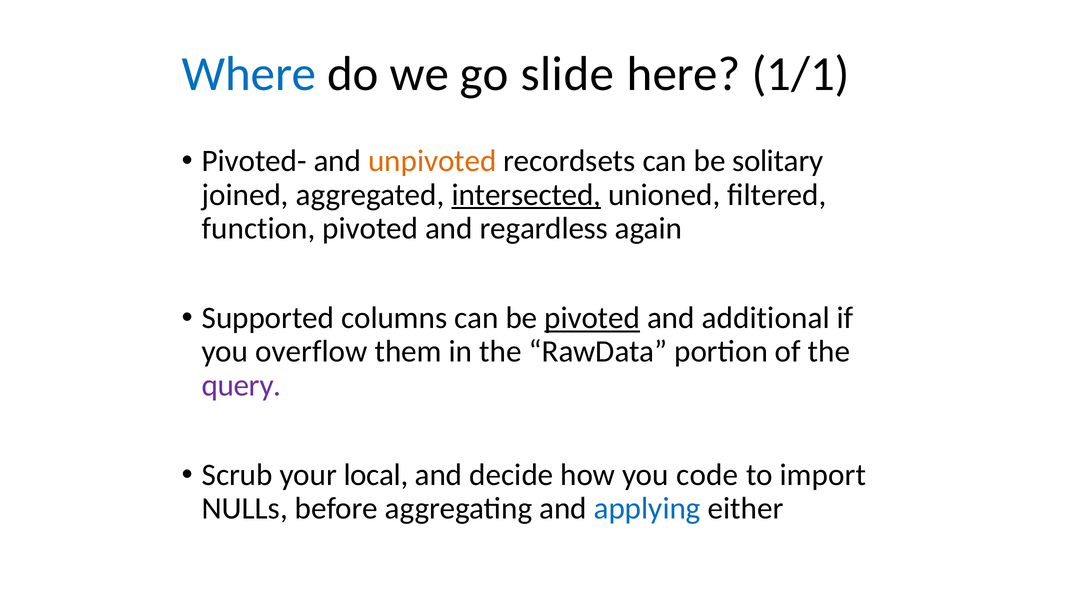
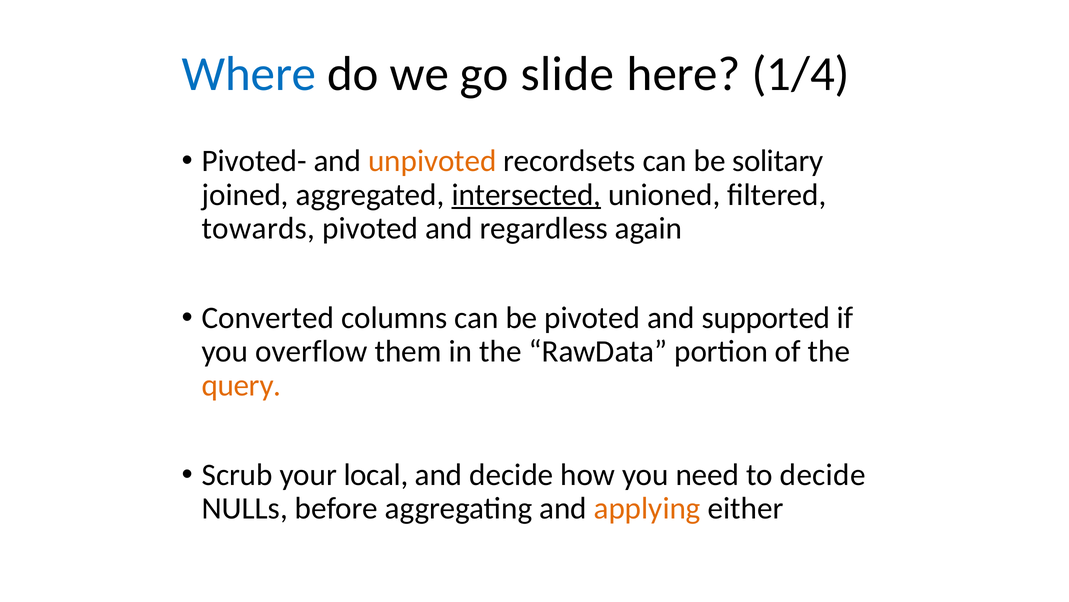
1/1: 1/1 -> 1/4
function: function -> towards
Supported: Supported -> Converted
pivoted at (592, 318) underline: present -> none
additional: additional -> supported
query colour: purple -> orange
code: code -> need
to import: import -> decide
applying colour: blue -> orange
